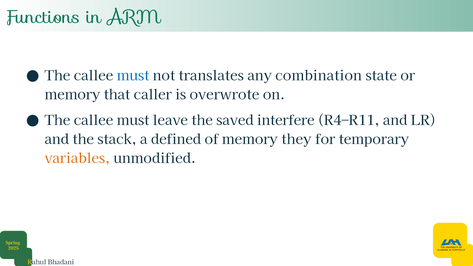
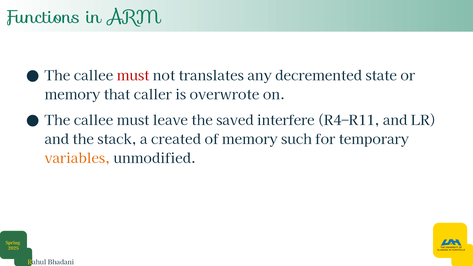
must at (133, 76) colour: blue -> red
combination: combination -> decremented
defined: defined -> created
they: they -> such
